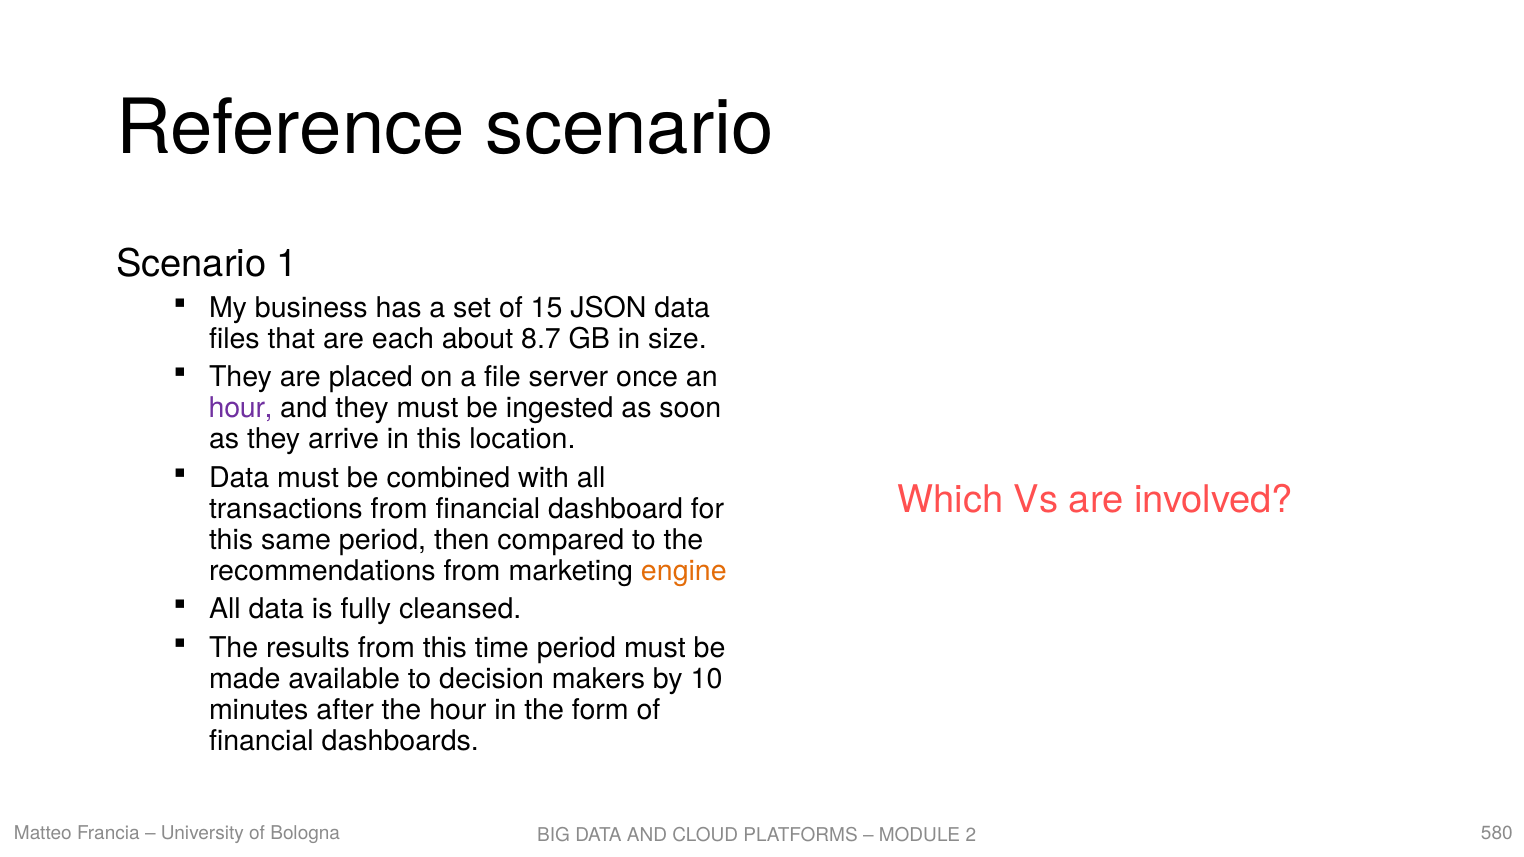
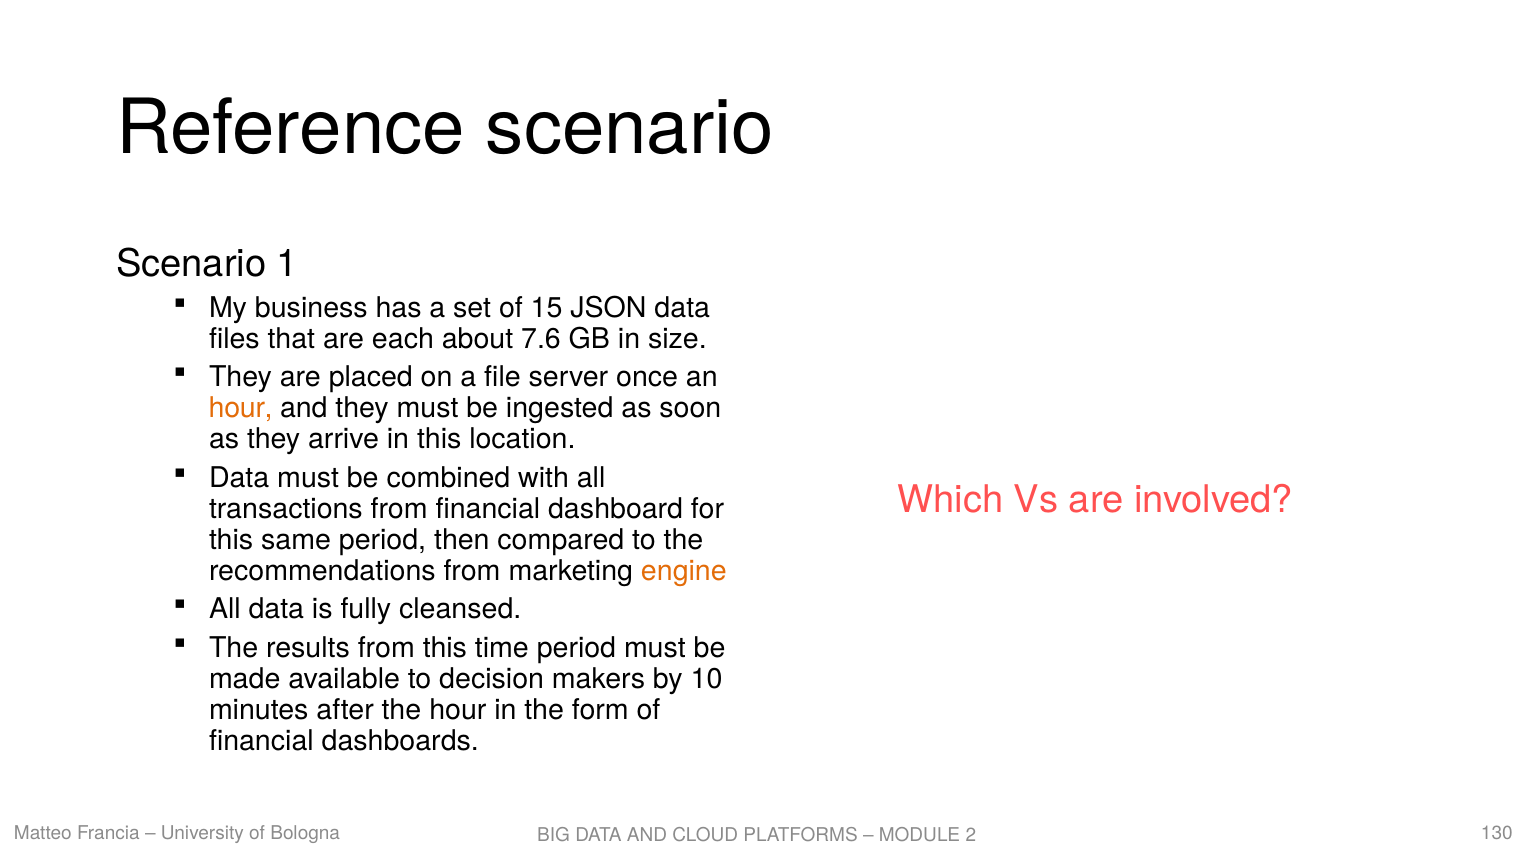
8.7: 8.7 -> 7.6
hour at (241, 409) colour: purple -> orange
580: 580 -> 130
